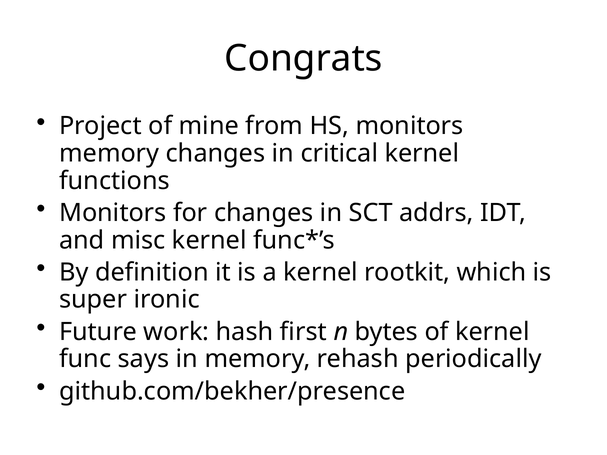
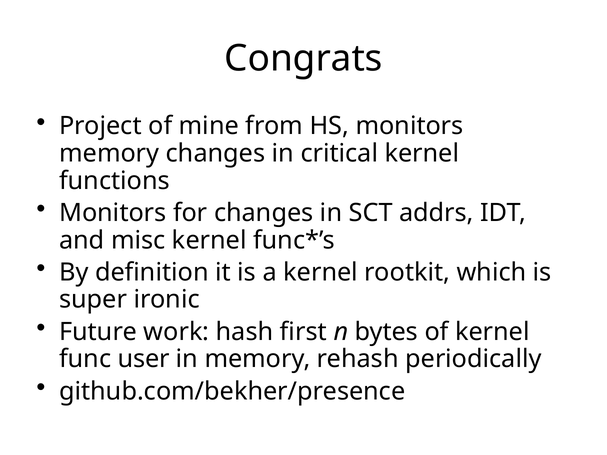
says: says -> user
